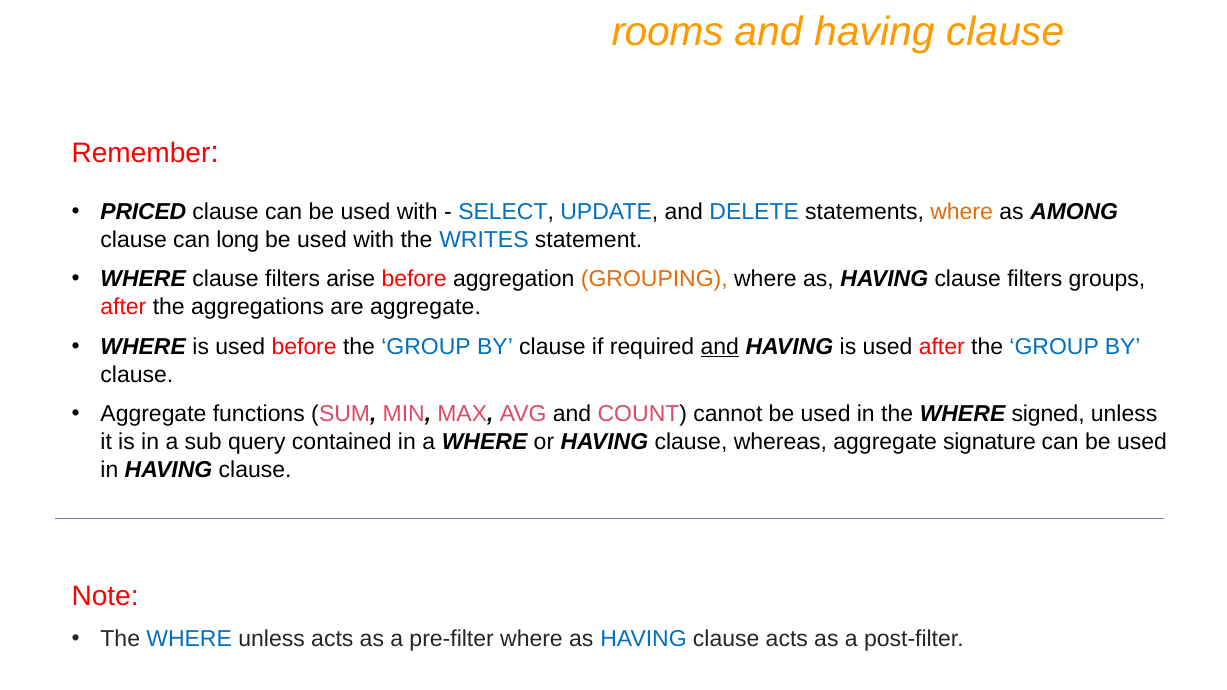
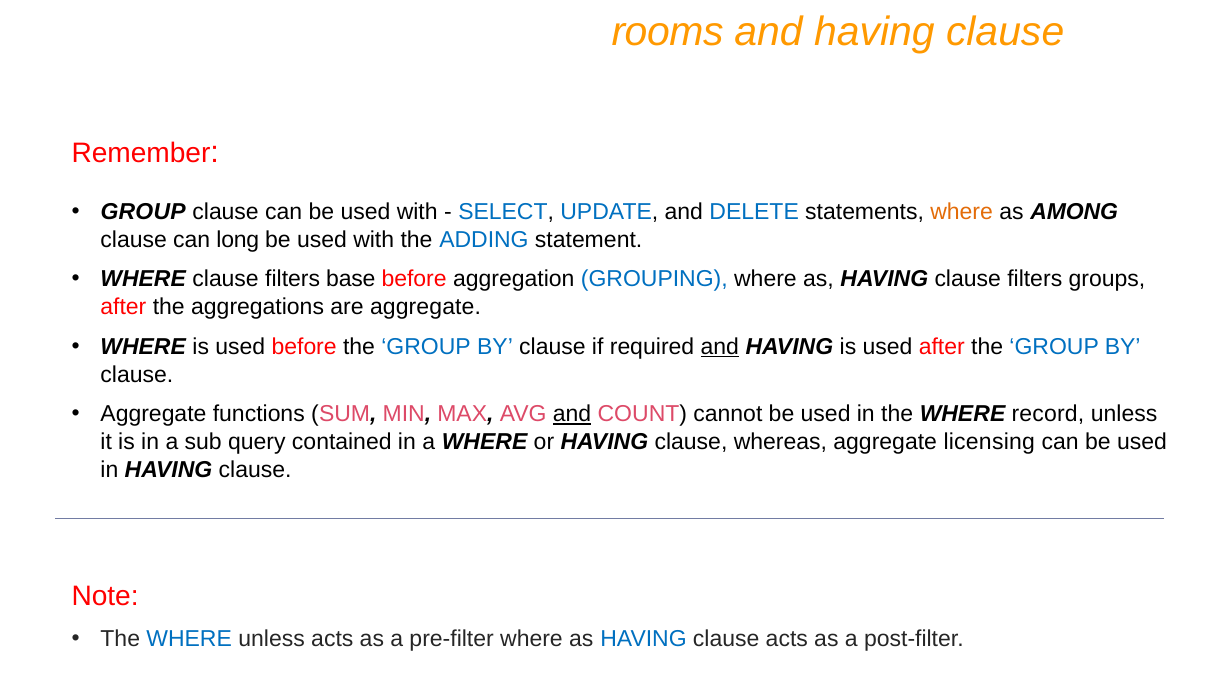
PRICED at (143, 212): PRICED -> GROUP
WRITES: WRITES -> ADDING
arise: arise -> base
GROUPING colour: orange -> blue
and at (572, 414) underline: none -> present
signed: signed -> record
signature: signature -> licensing
